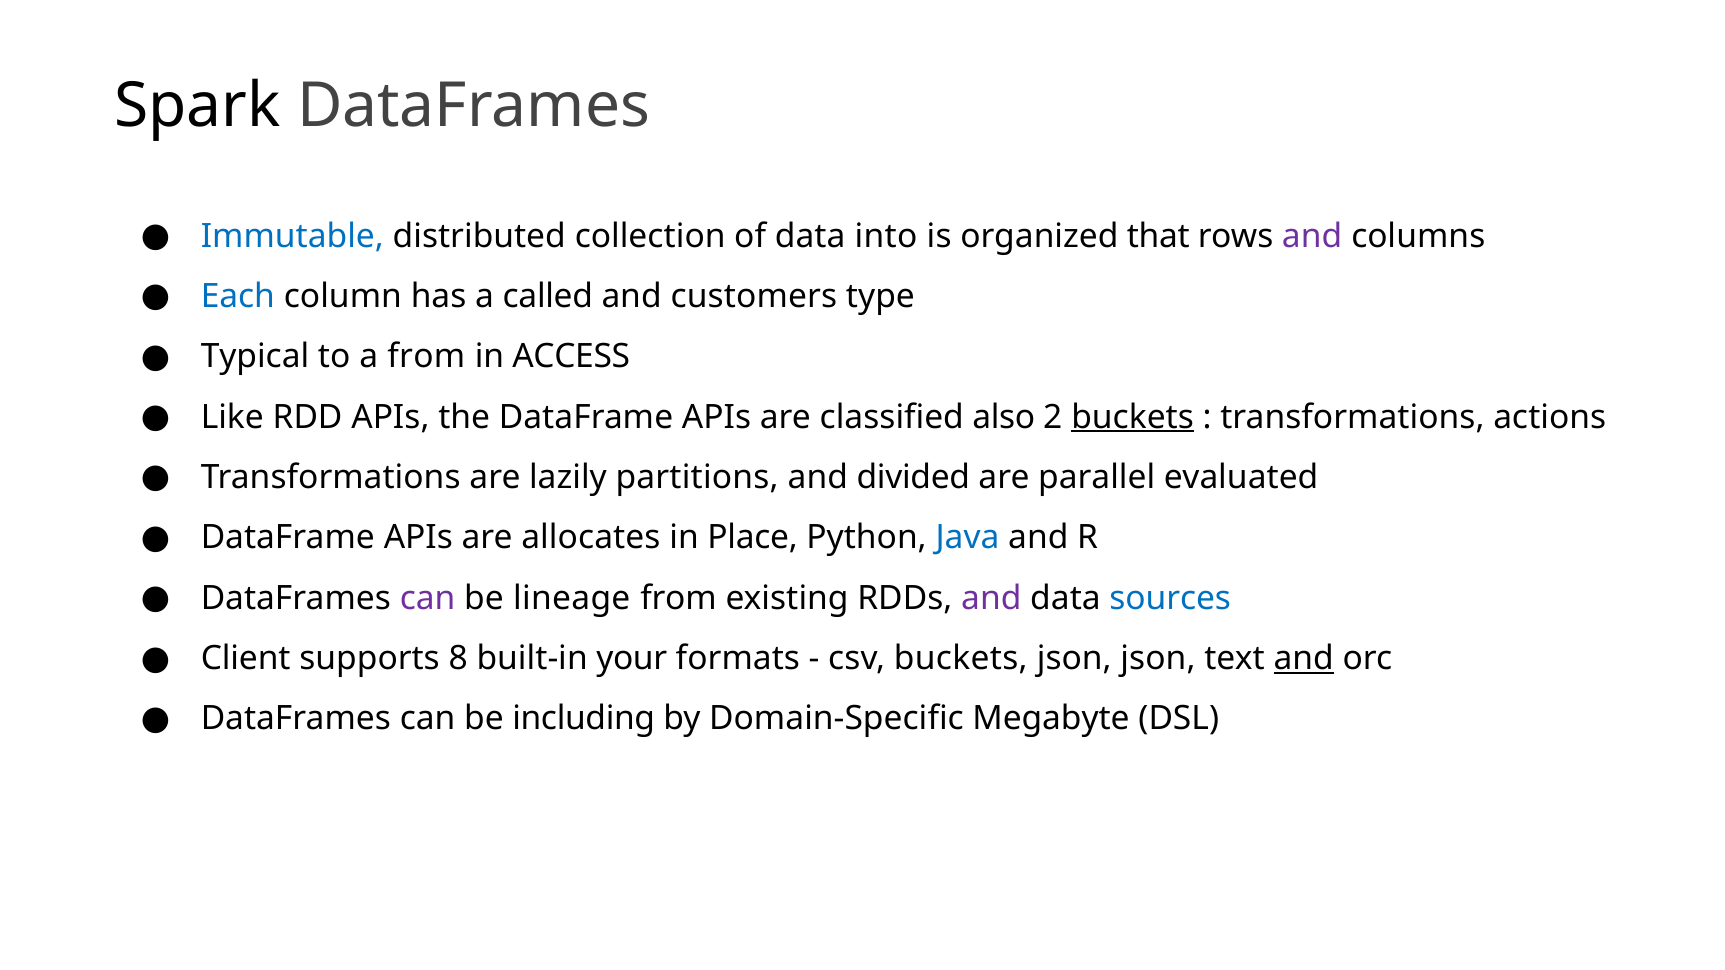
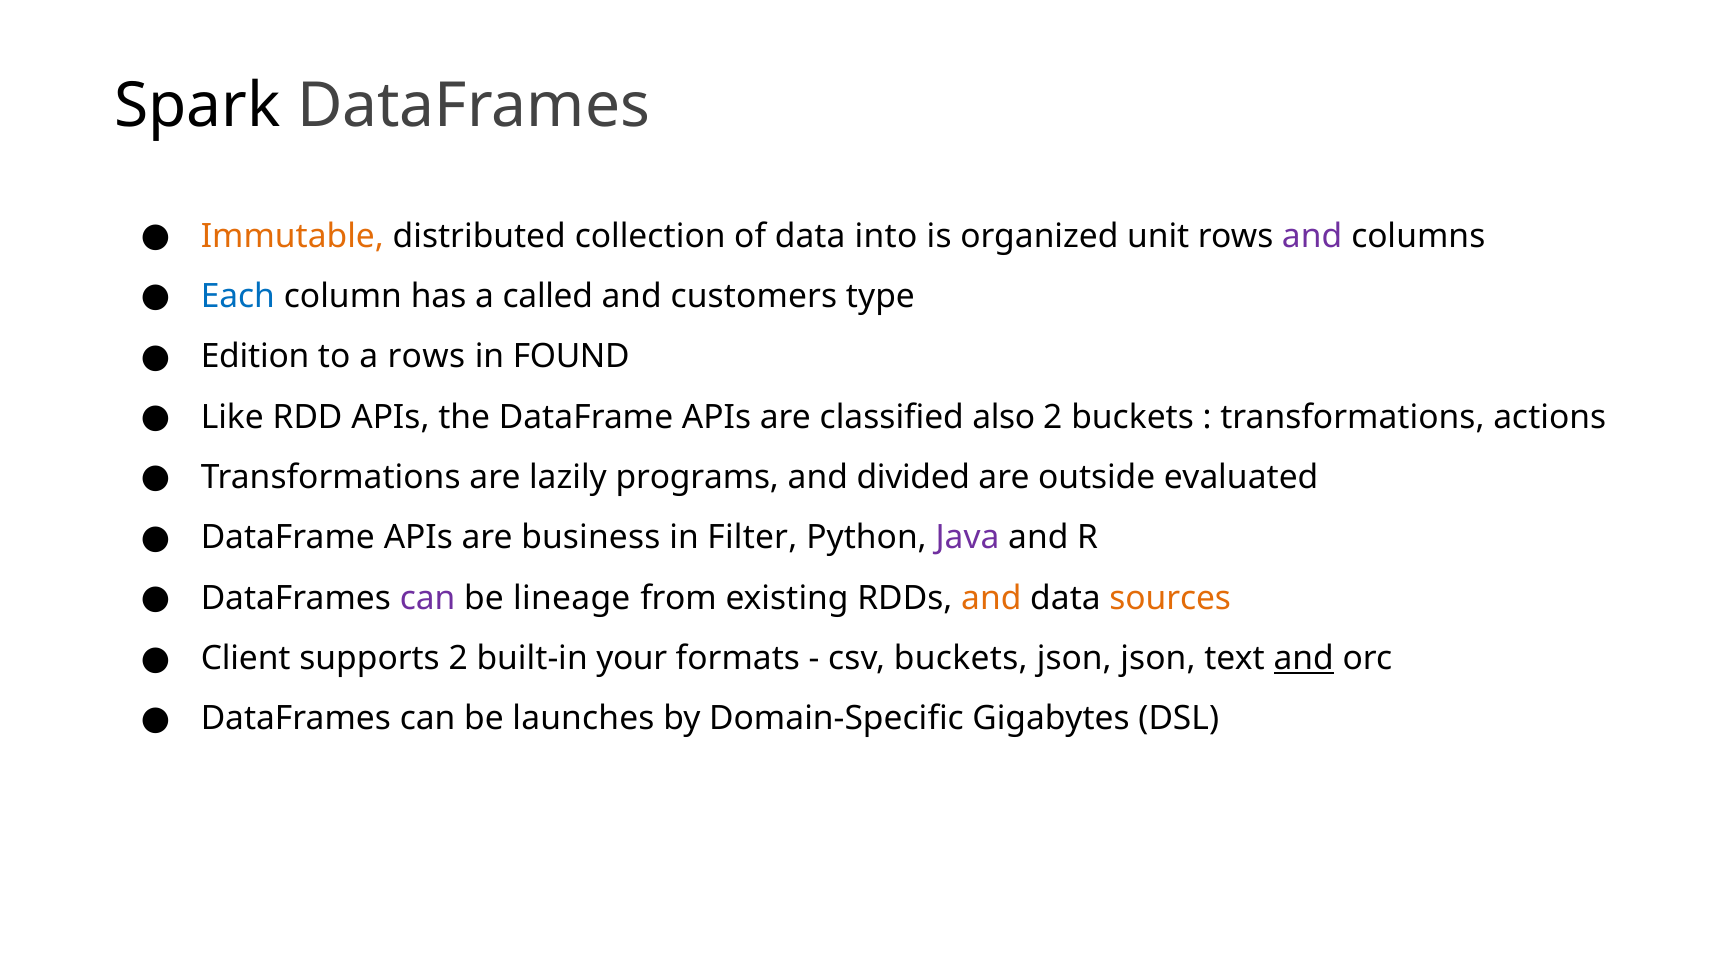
Immutable colour: blue -> orange
that: that -> unit
Typical: Typical -> Edition
a from: from -> rows
ACCESS: ACCESS -> FOUND
buckets at (1133, 417) underline: present -> none
partitions: partitions -> programs
parallel: parallel -> outside
allocates: allocates -> business
Place: Place -> Filter
Java colour: blue -> purple
and at (991, 598) colour: purple -> orange
sources colour: blue -> orange
supports 8: 8 -> 2
including: including -> launches
Megabyte: Megabyte -> Gigabytes
